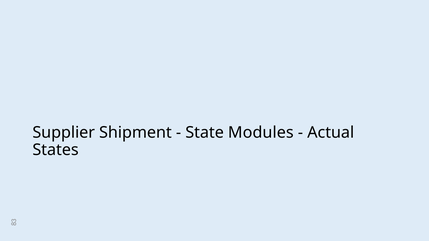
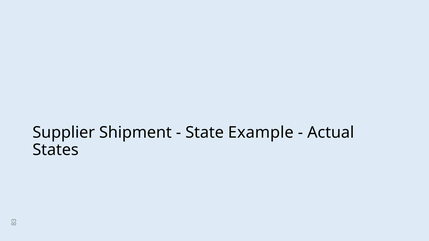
Modules: Modules -> Example
